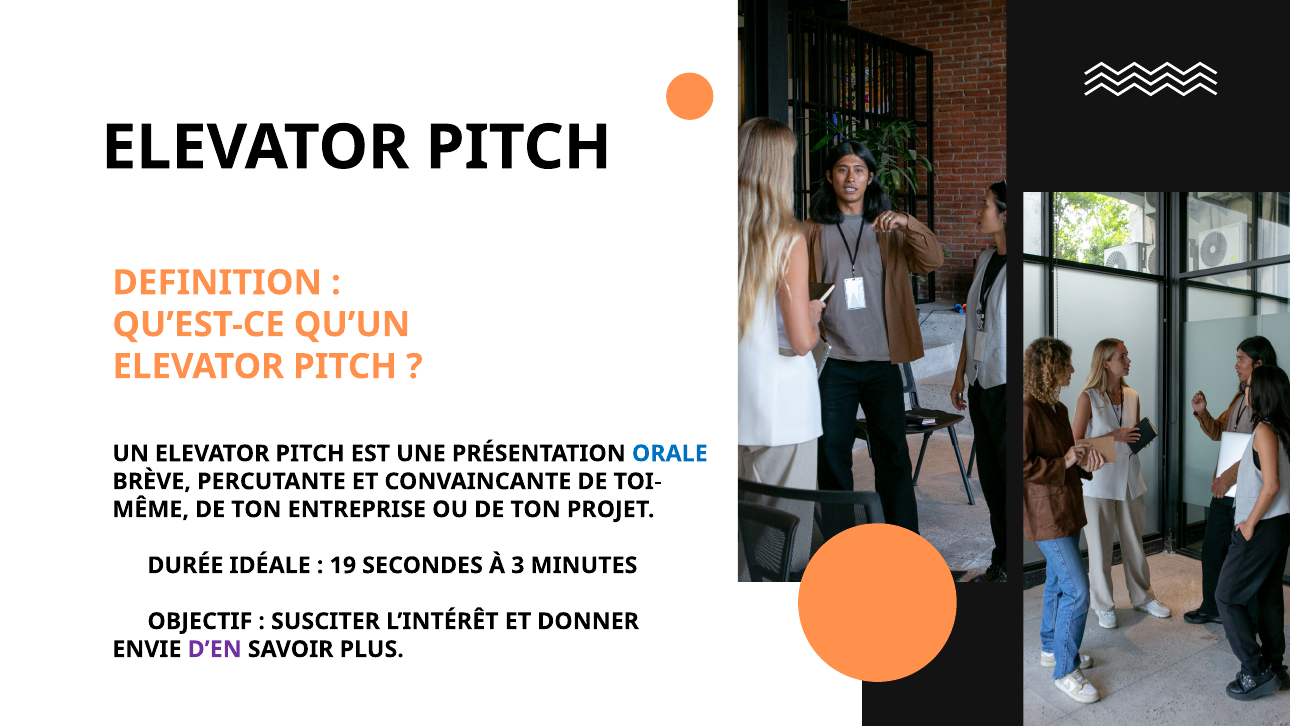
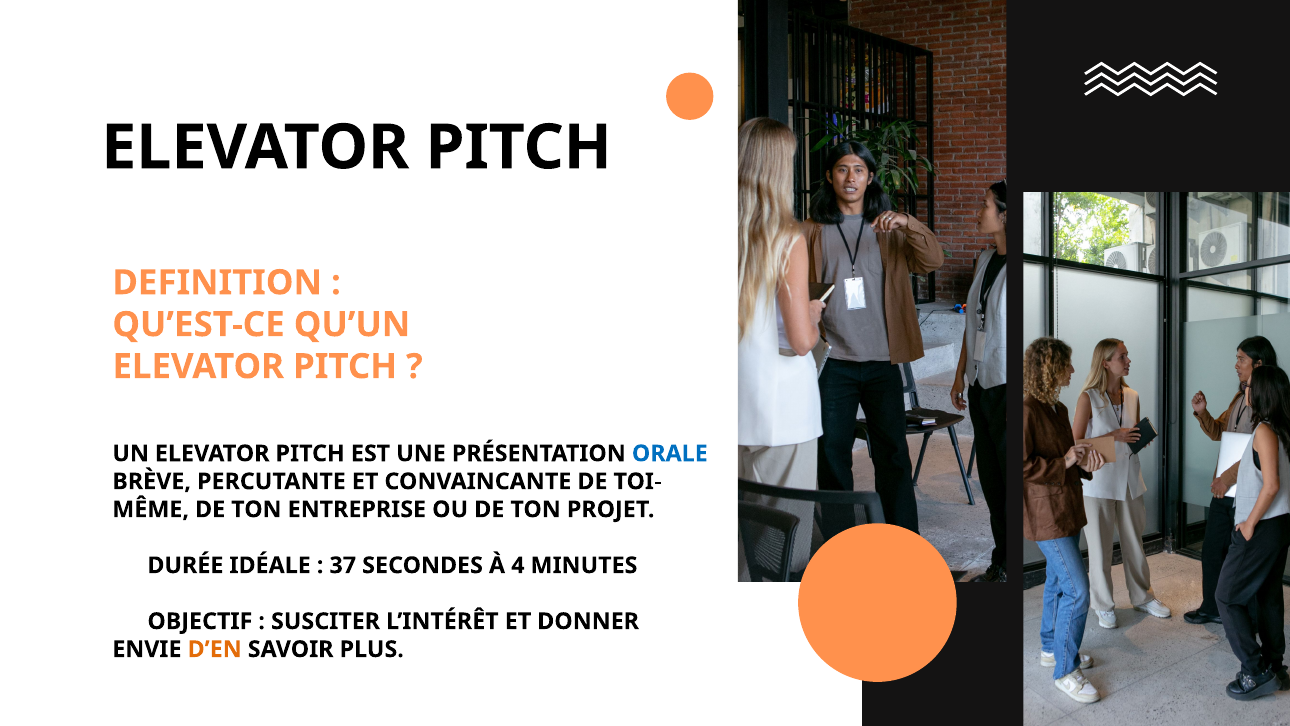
19: 19 -> 37
3: 3 -> 4
D’EN colour: purple -> orange
